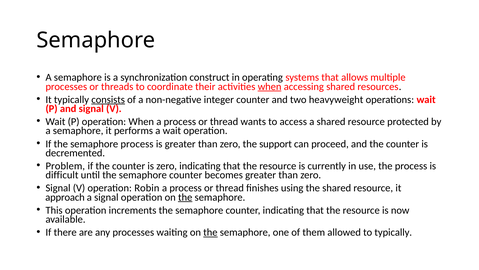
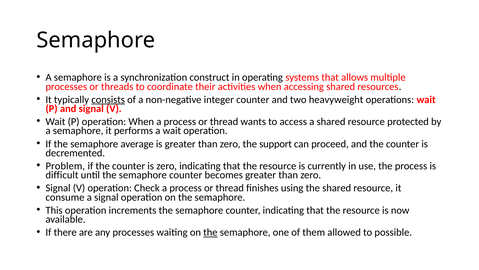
when at (270, 86) underline: present -> none
semaphore process: process -> average
Robin: Robin -> Check
approach: approach -> consume
the at (185, 197) underline: present -> none
to typically: typically -> possible
